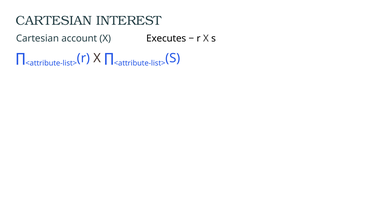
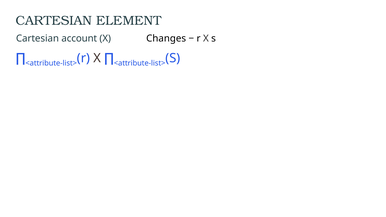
INTEREST: INTEREST -> ELEMENT
Executes: Executes -> Changes
